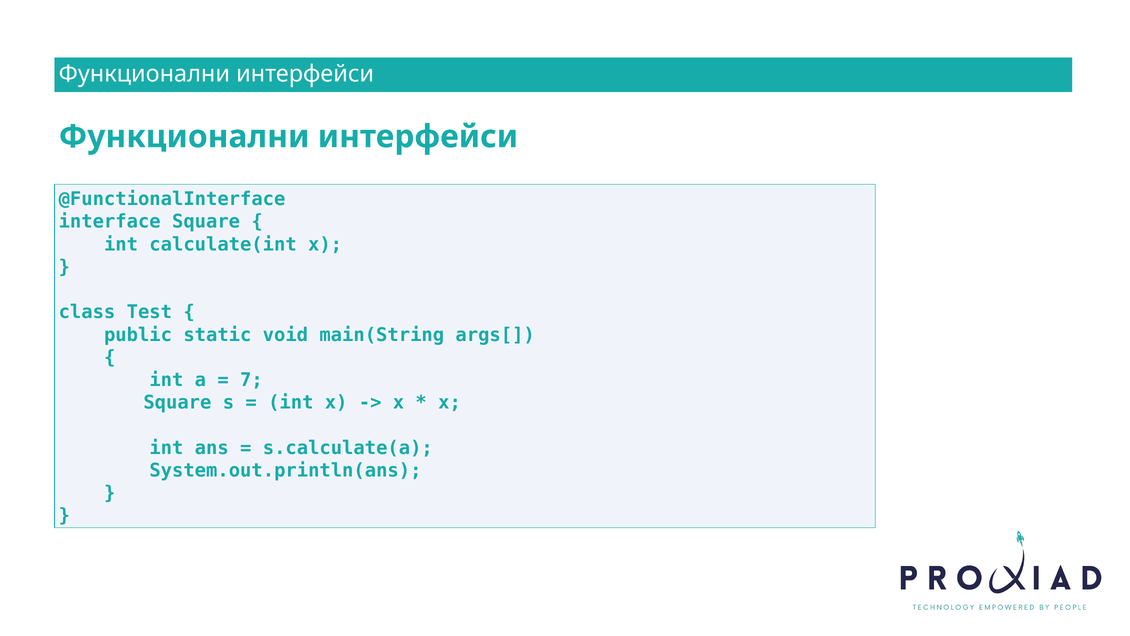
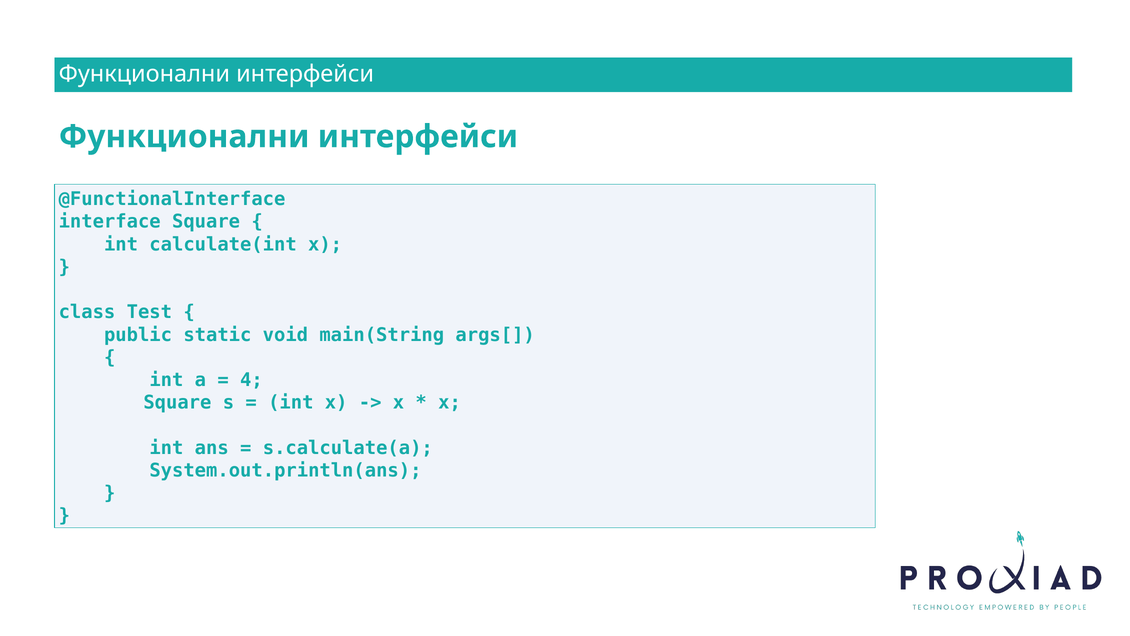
7: 7 -> 4
